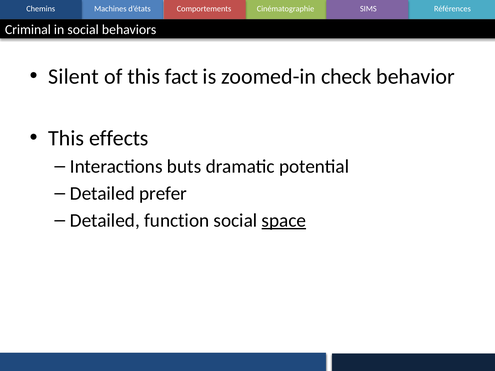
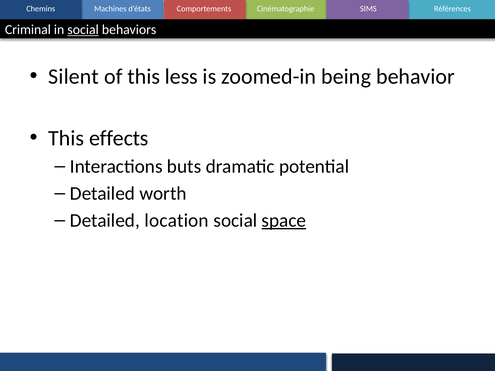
social at (83, 30) underline: none -> present
fact: fact -> less
check: check -> being
prefer: prefer -> worth
function: function -> location
